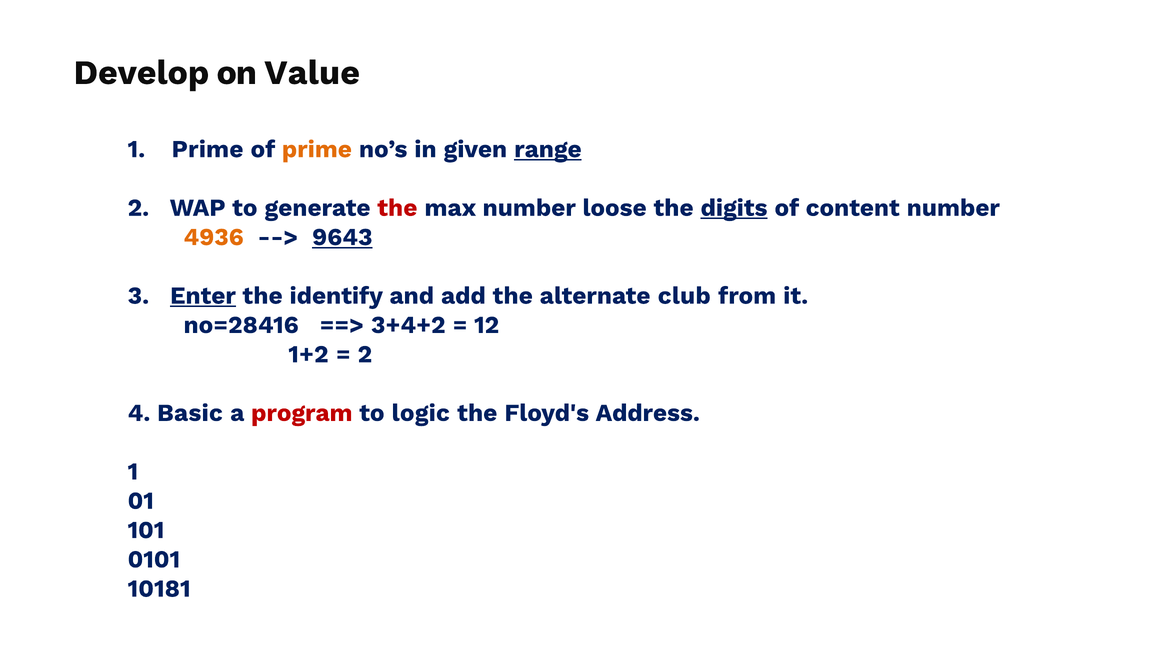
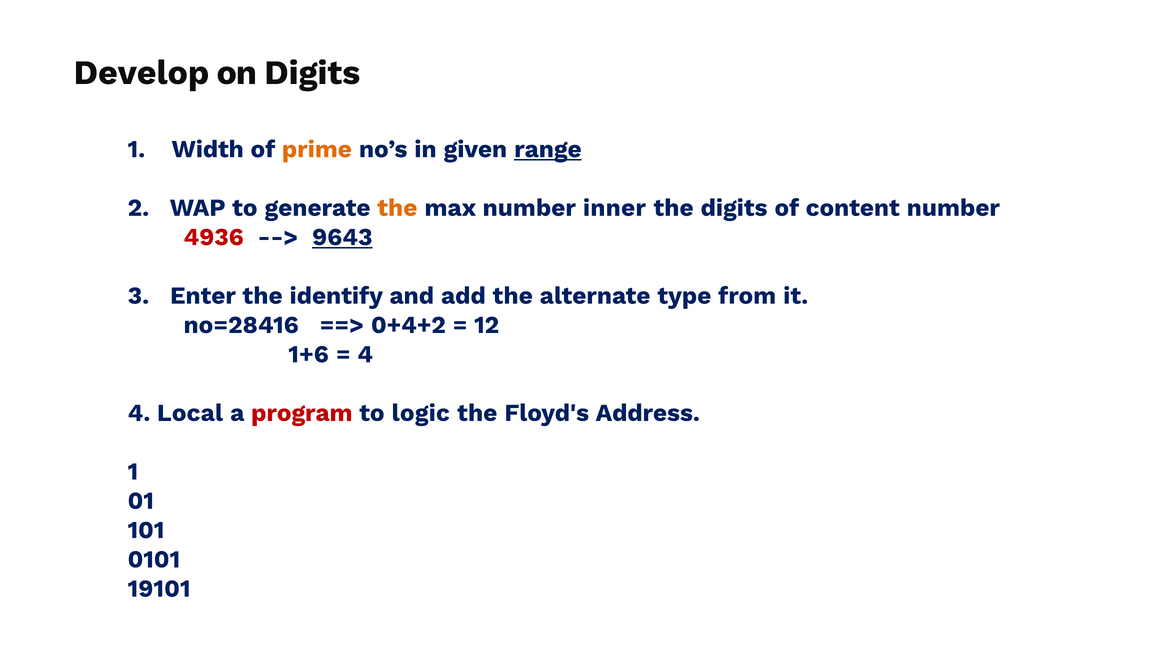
on Value: Value -> Digits
1 Prime: Prime -> Width
the at (397, 208) colour: red -> orange
loose: loose -> inner
digits at (734, 208) underline: present -> none
4936 colour: orange -> red
Enter underline: present -> none
club: club -> type
3+4+2: 3+4+2 -> 0+4+2
1+2: 1+2 -> 1+6
2 at (365, 354): 2 -> 4
Basic: Basic -> Local
10181: 10181 -> 19101
